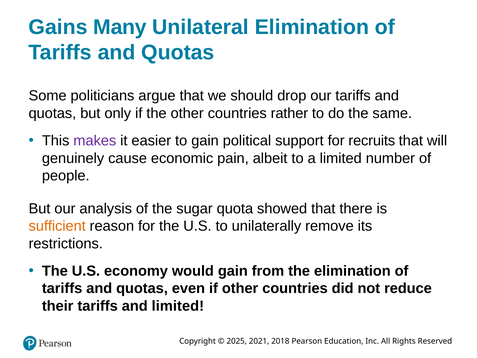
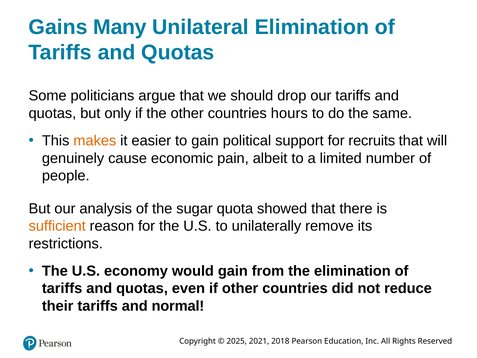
rather: rather -> hours
makes colour: purple -> orange
and limited: limited -> normal
